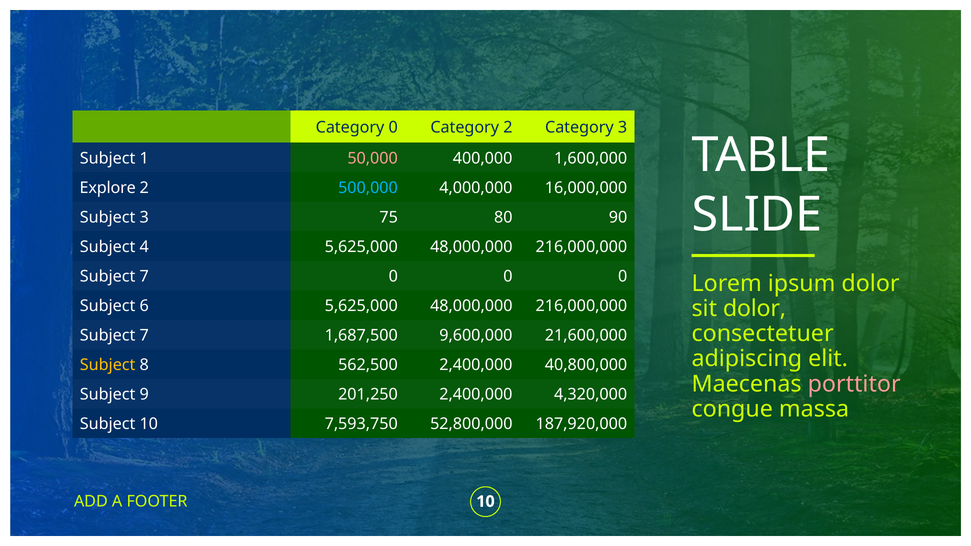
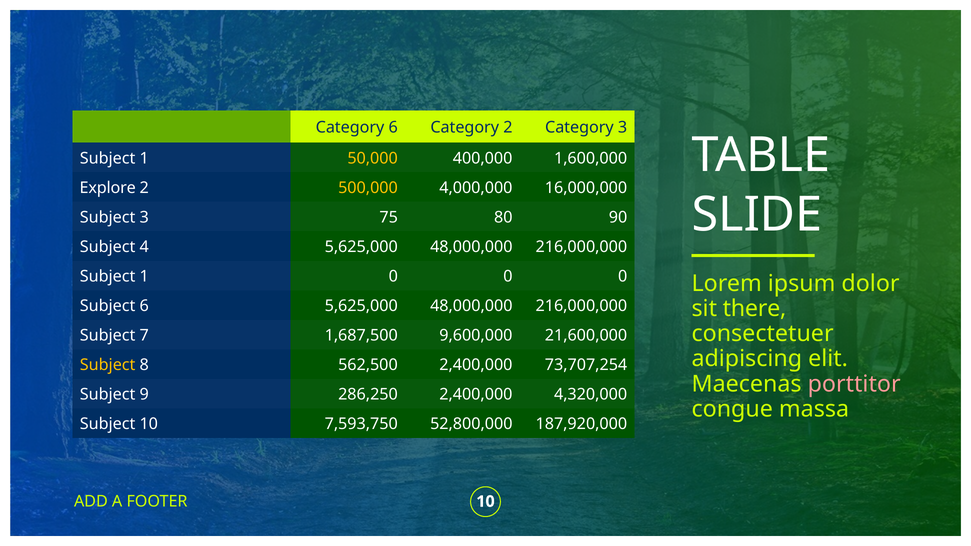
Category 0: 0 -> 6
50,000 colour: pink -> yellow
500,000 colour: light blue -> yellow
7 at (144, 276): 7 -> 1
sit dolor: dolor -> there
40,800,000: 40,800,000 -> 73,707,254
201,250: 201,250 -> 286,250
